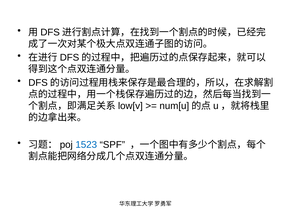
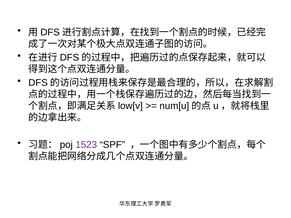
1523 colour: blue -> purple
